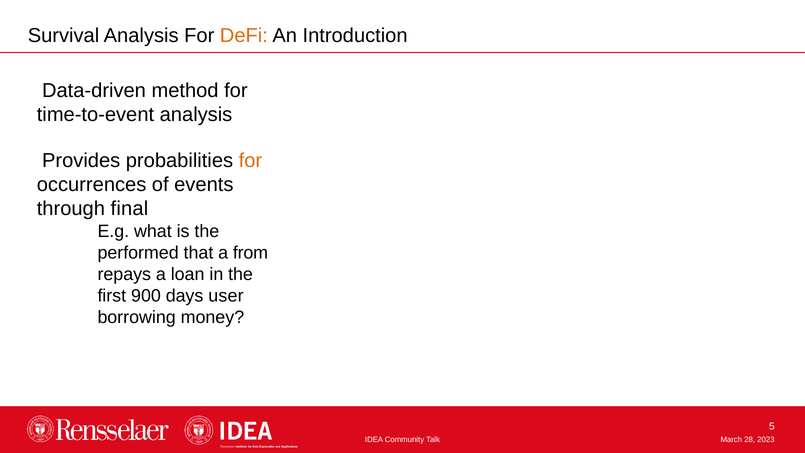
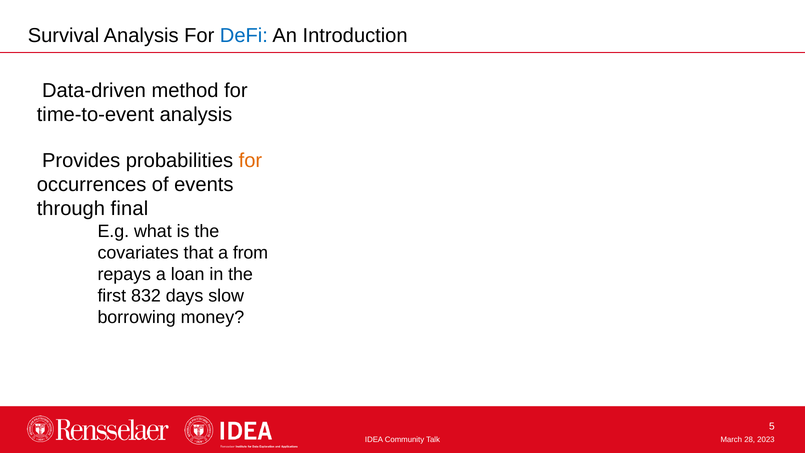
DeFi colour: orange -> blue
performed: performed -> covariates
900: 900 -> 832
user: user -> slow
